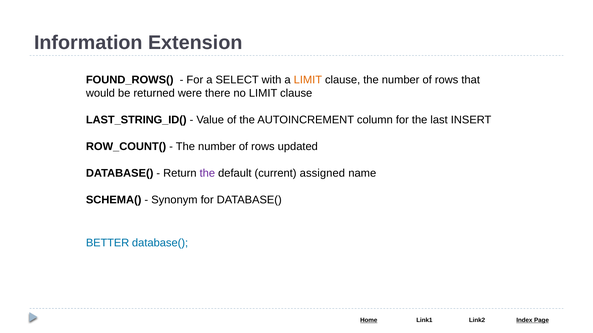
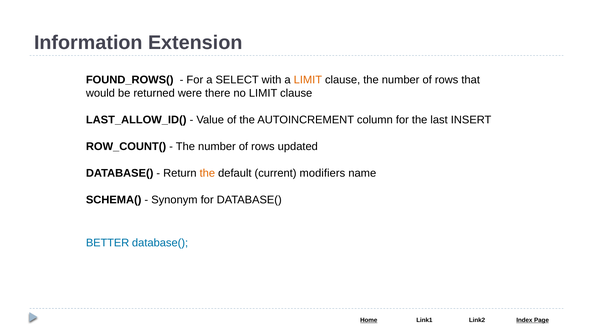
LAST_STRING_ID(: LAST_STRING_ID( -> LAST_ALLOW_ID(
the at (207, 173) colour: purple -> orange
assigned: assigned -> modifiers
